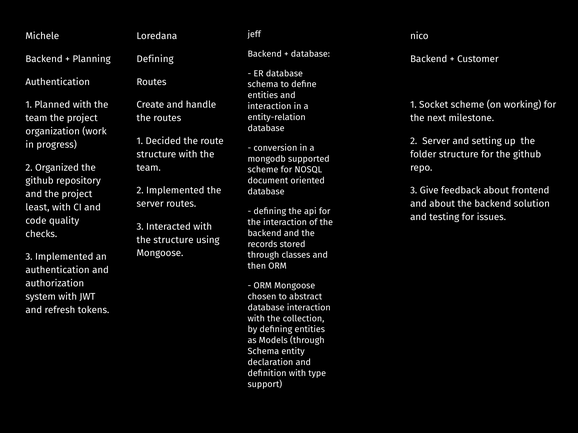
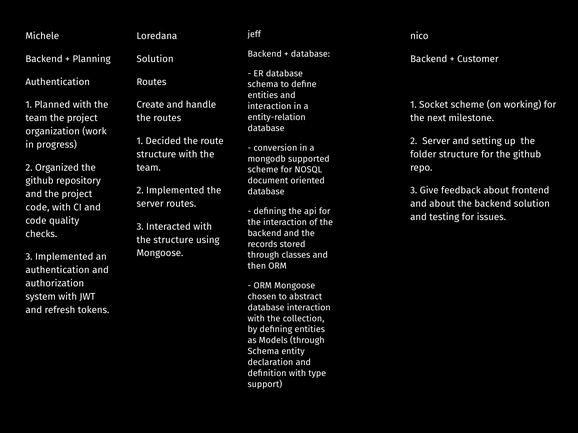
Defining at (155, 59): Defining -> Solution
least at (38, 208): least -> code
